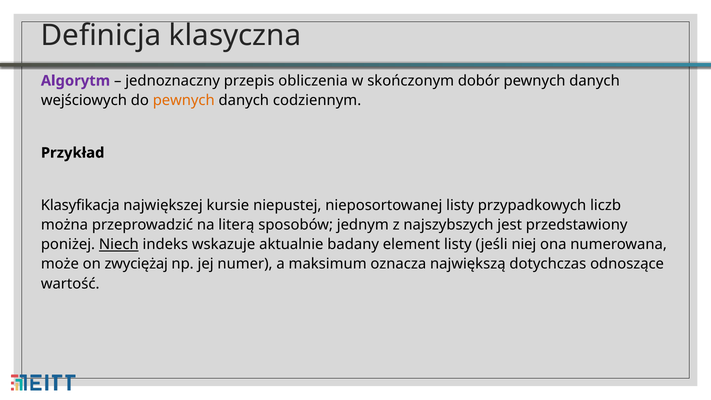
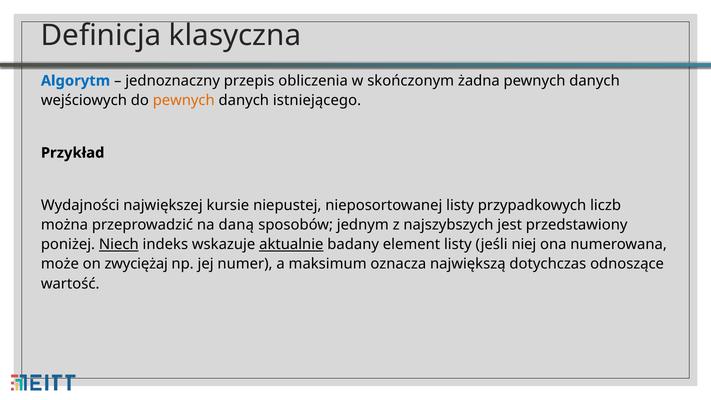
Algorytm colour: purple -> blue
dobór: dobór -> żadna
codziennym: codziennym -> istniejącego
Klasyfikacja: Klasyfikacja -> Wydajności
literą: literą -> daną
aktualnie underline: none -> present
